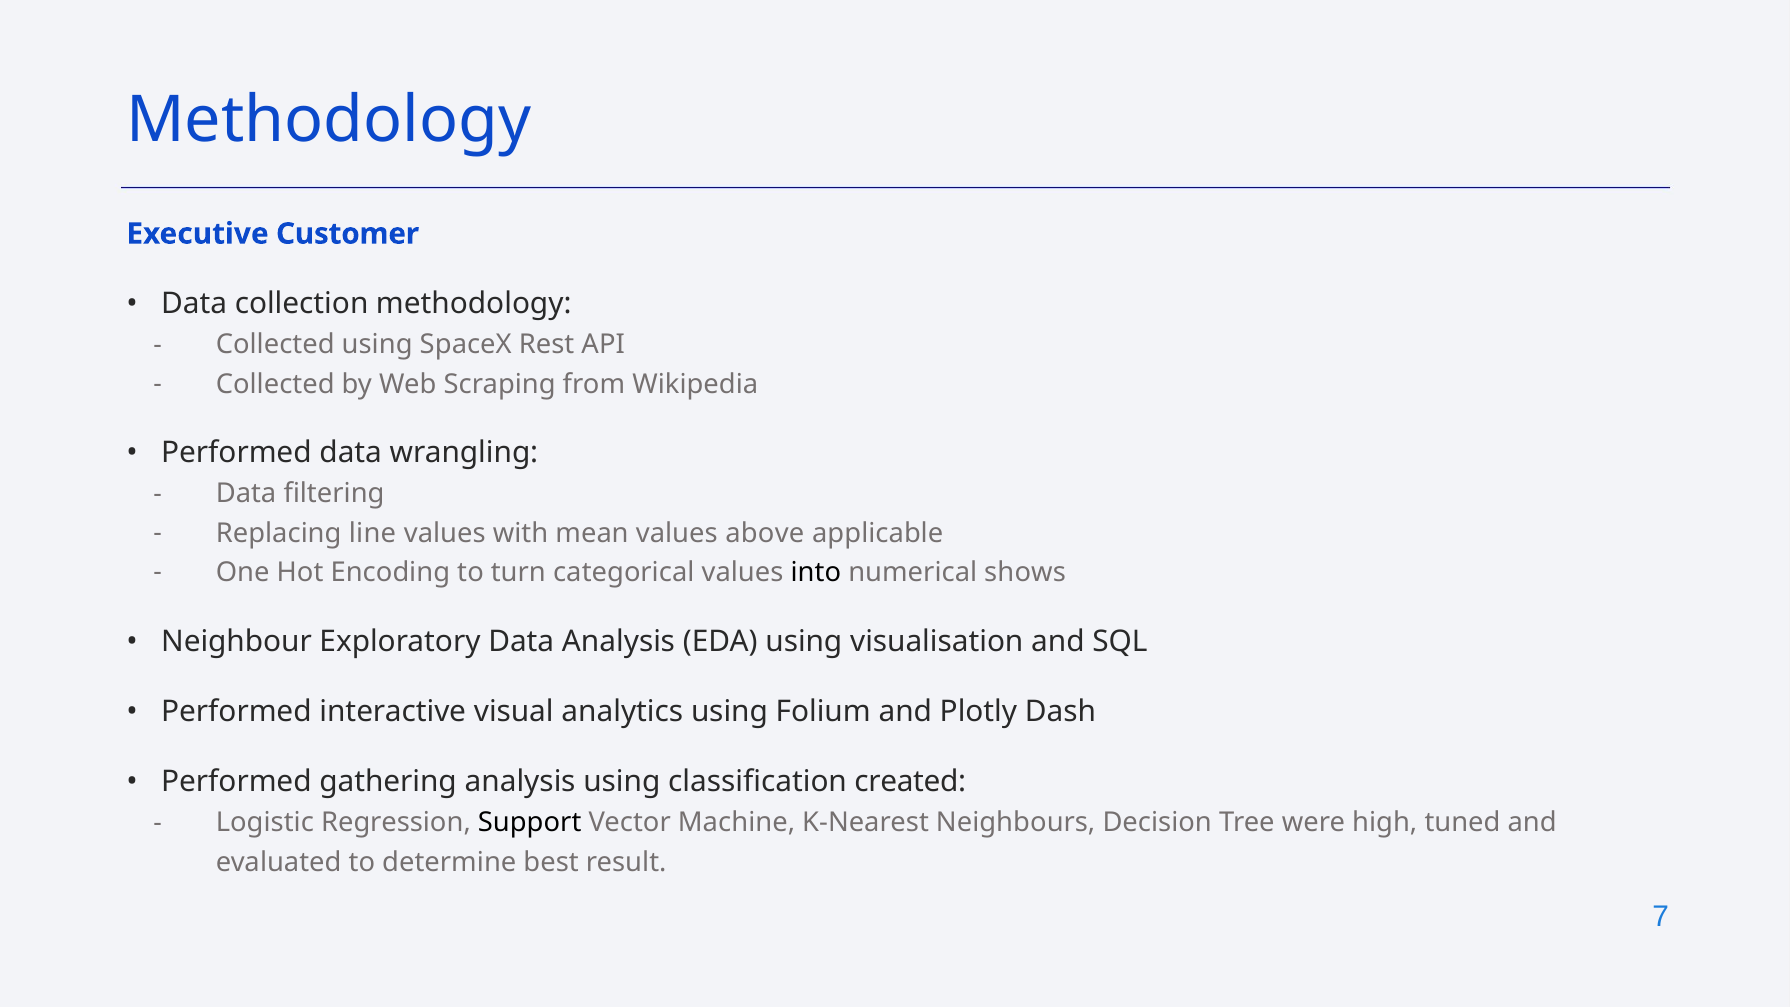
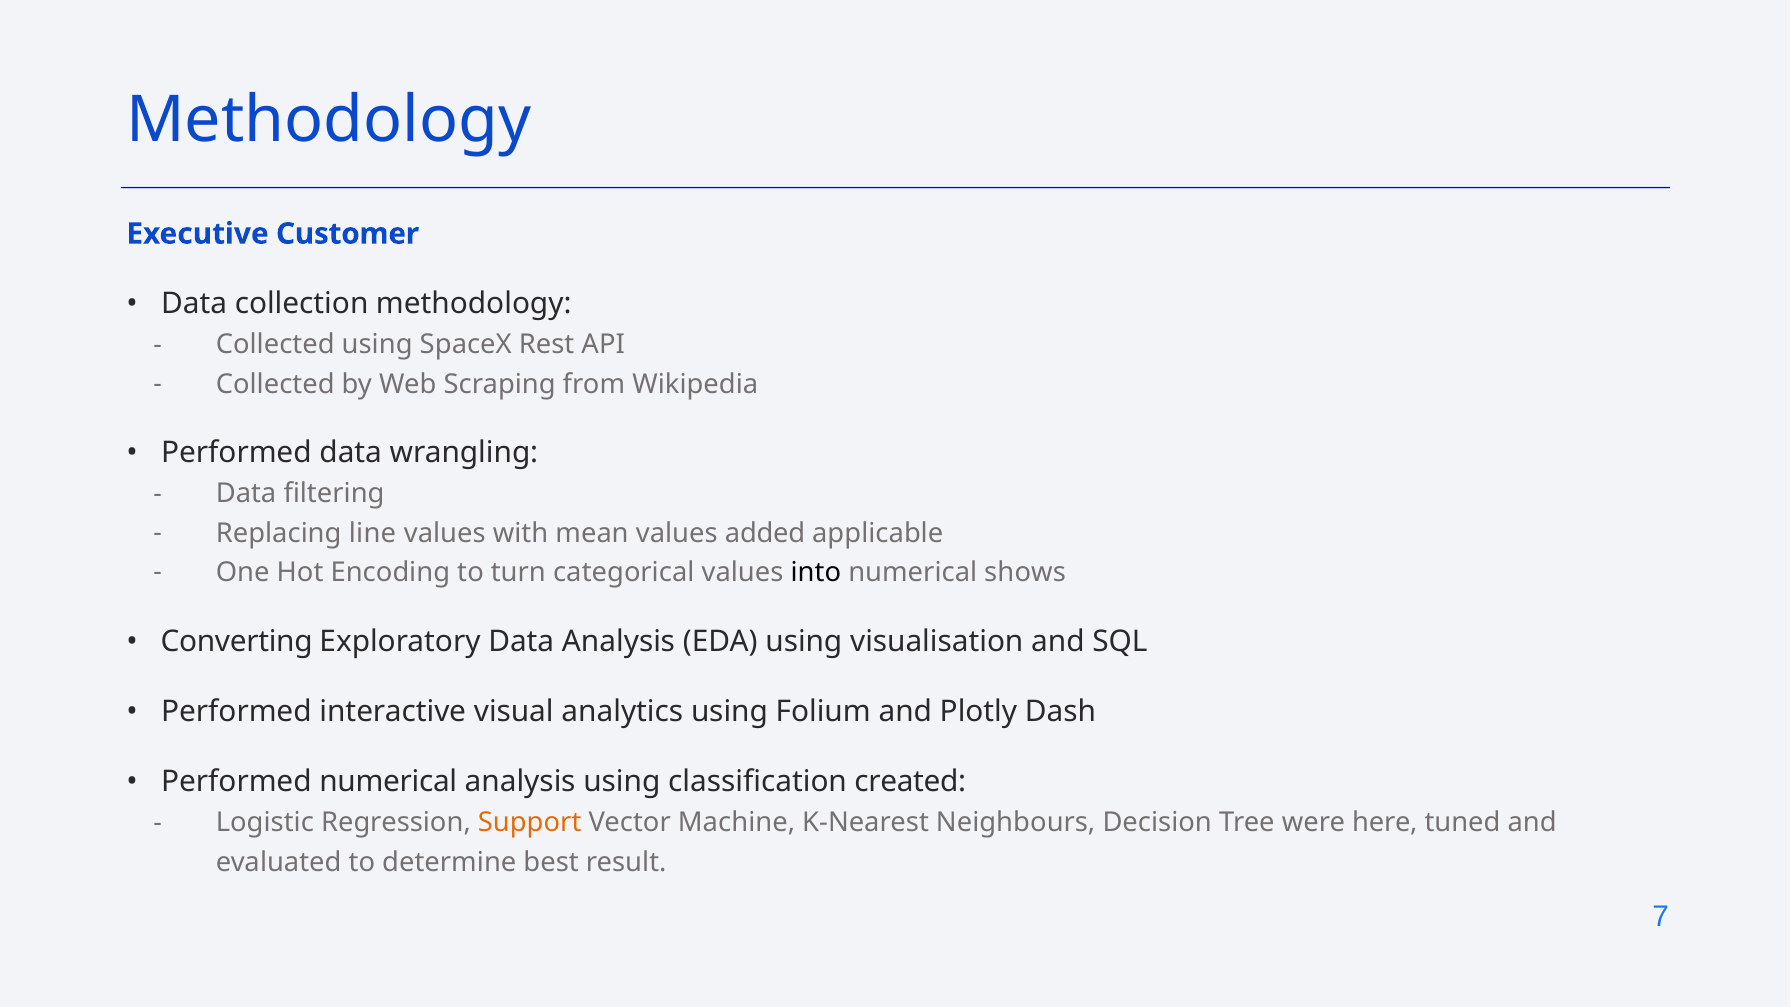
above: above -> added
Neighbour: Neighbour -> Converting
Performed gathering: gathering -> numerical
Support colour: black -> orange
high: high -> here
